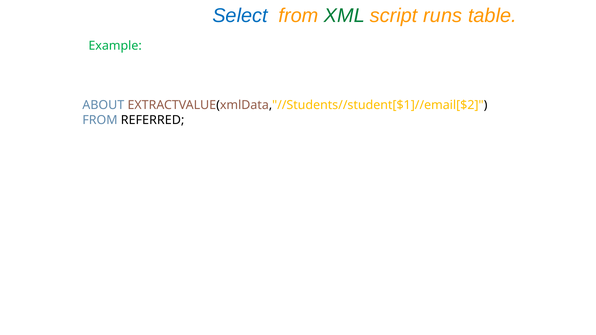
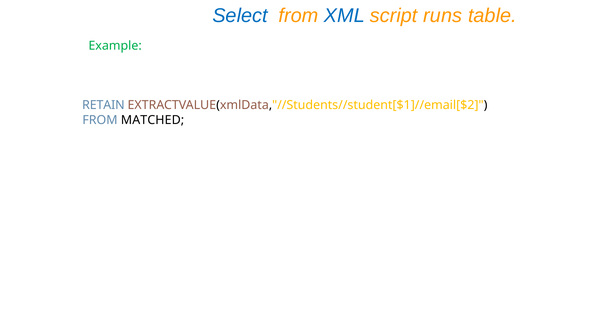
XML colour: green -> blue
ABOUT: ABOUT -> RETAIN
REFERRED: REFERRED -> MATCHED
